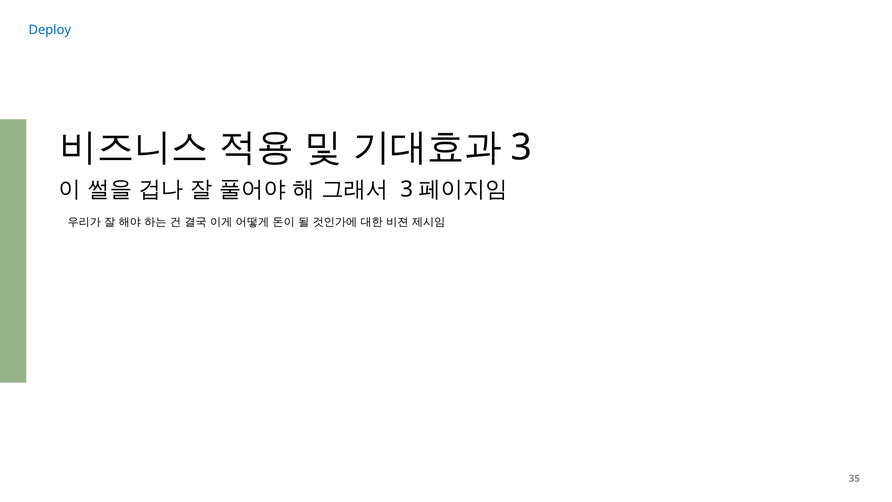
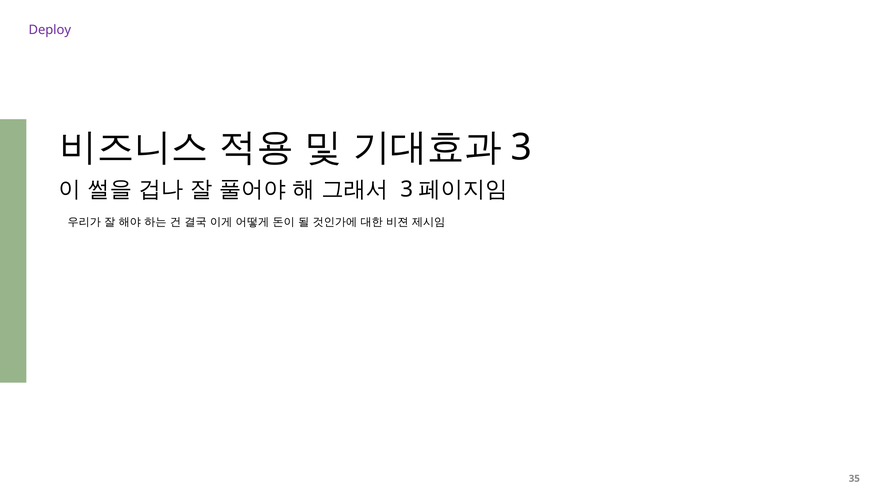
Deploy colour: blue -> purple
